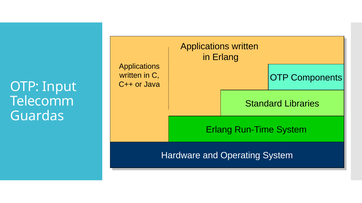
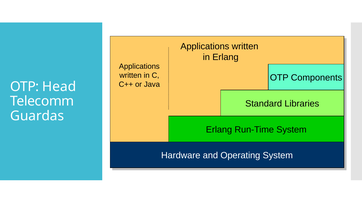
Input: Input -> Head
